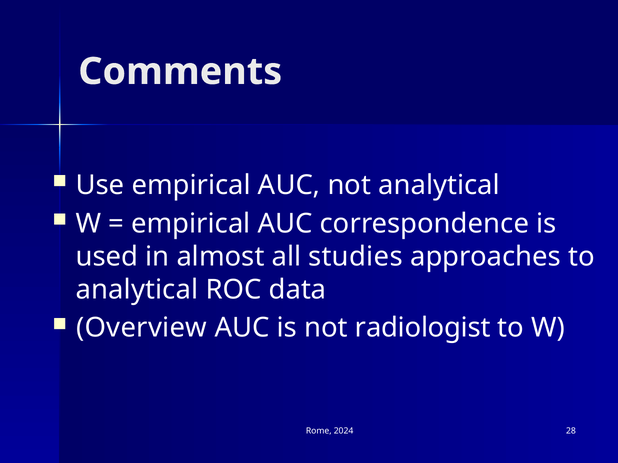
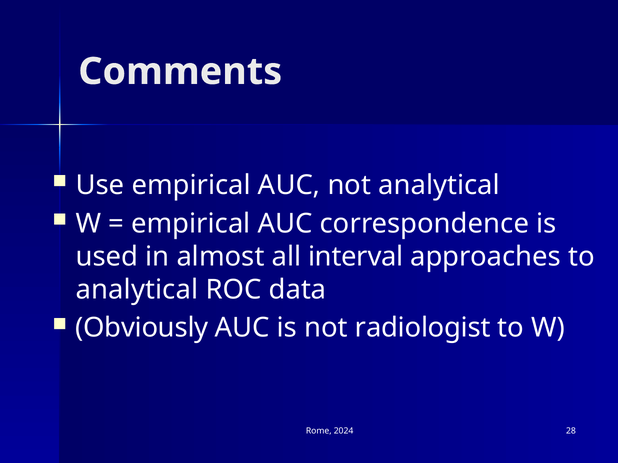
studies: studies -> interval
Overview: Overview -> Obviously
